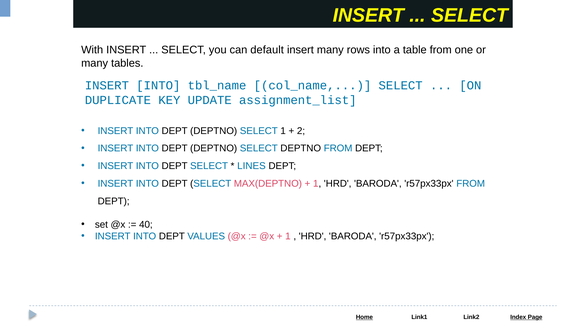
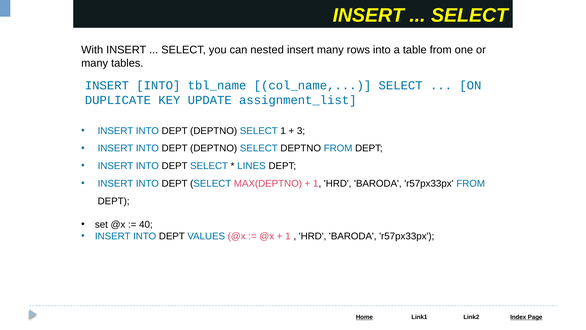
default: default -> nested
2: 2 -> 3
